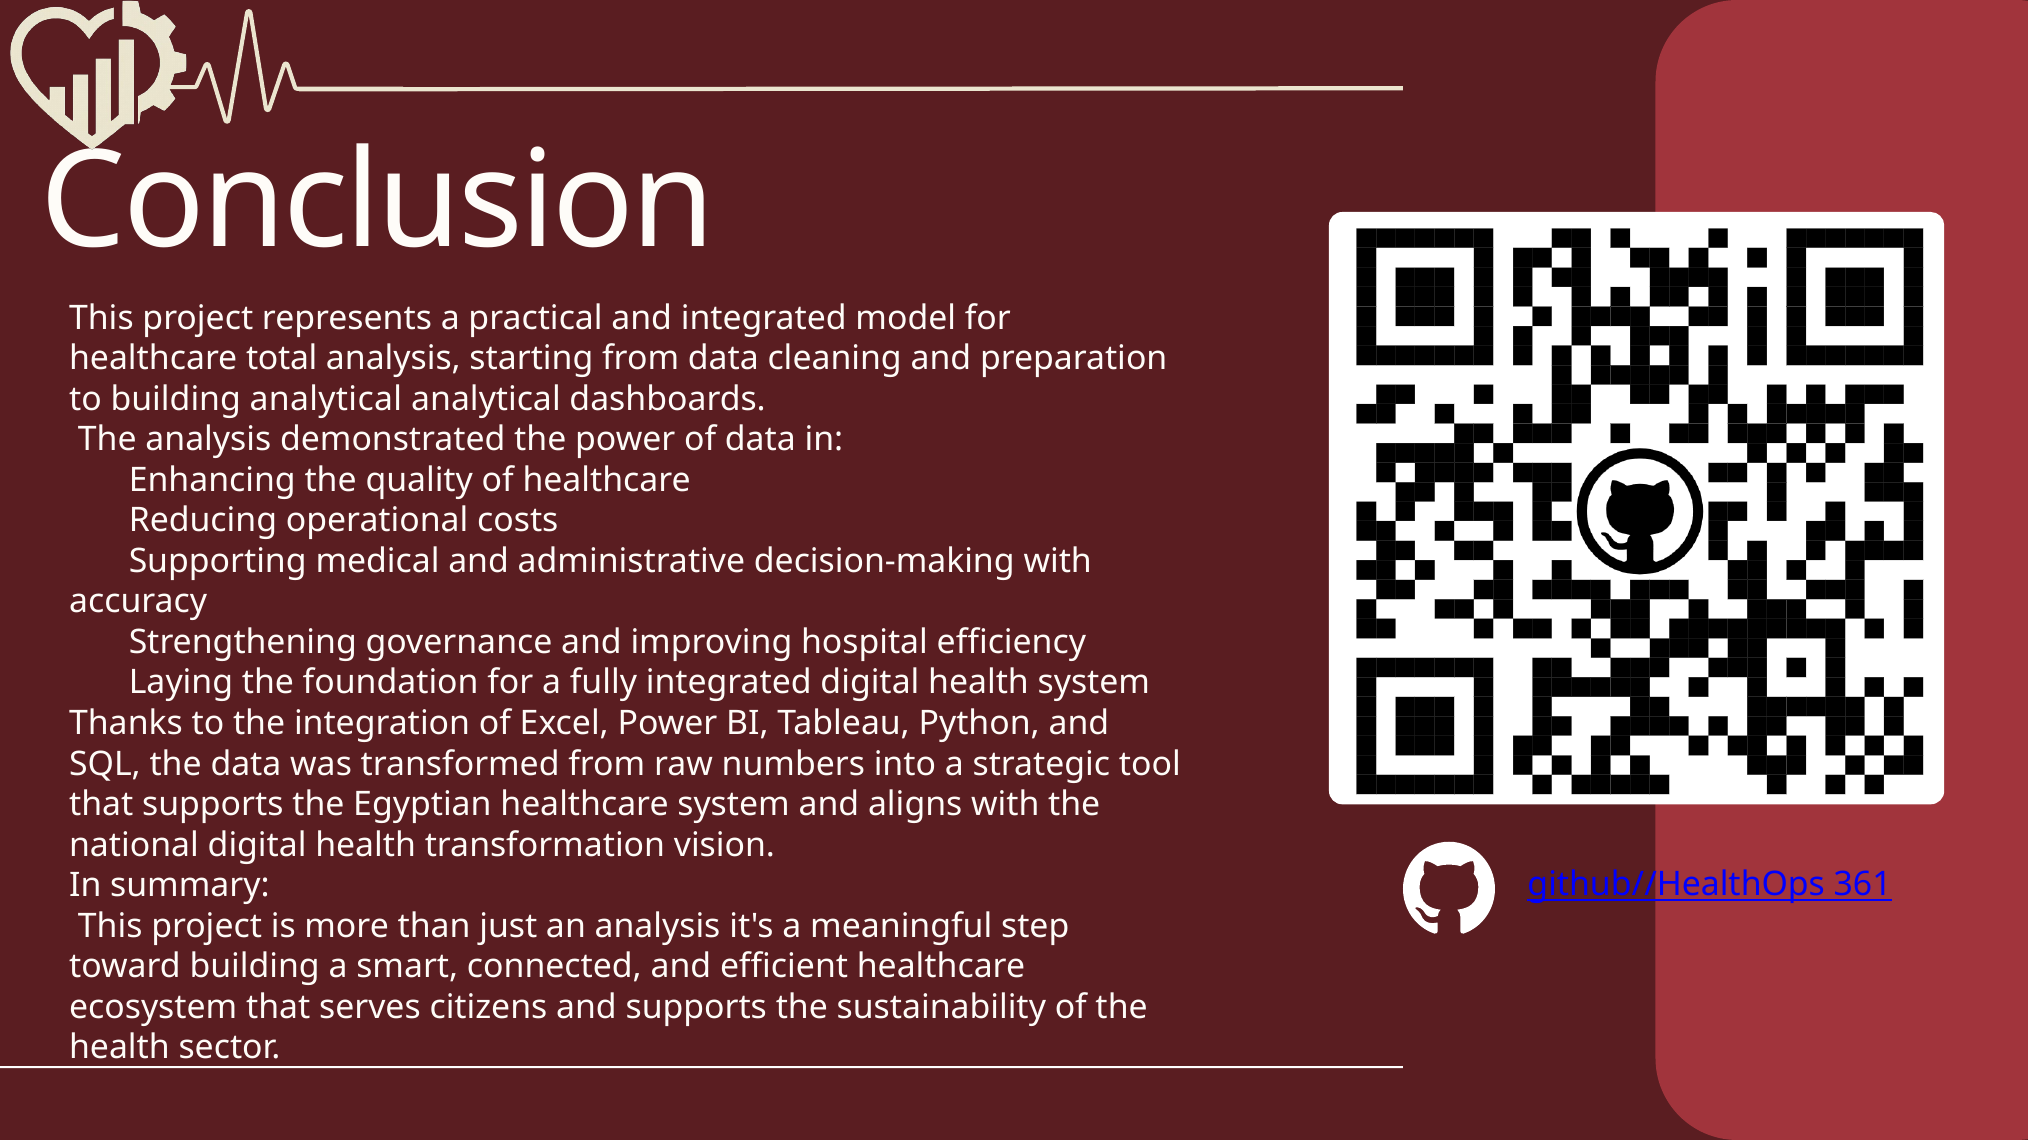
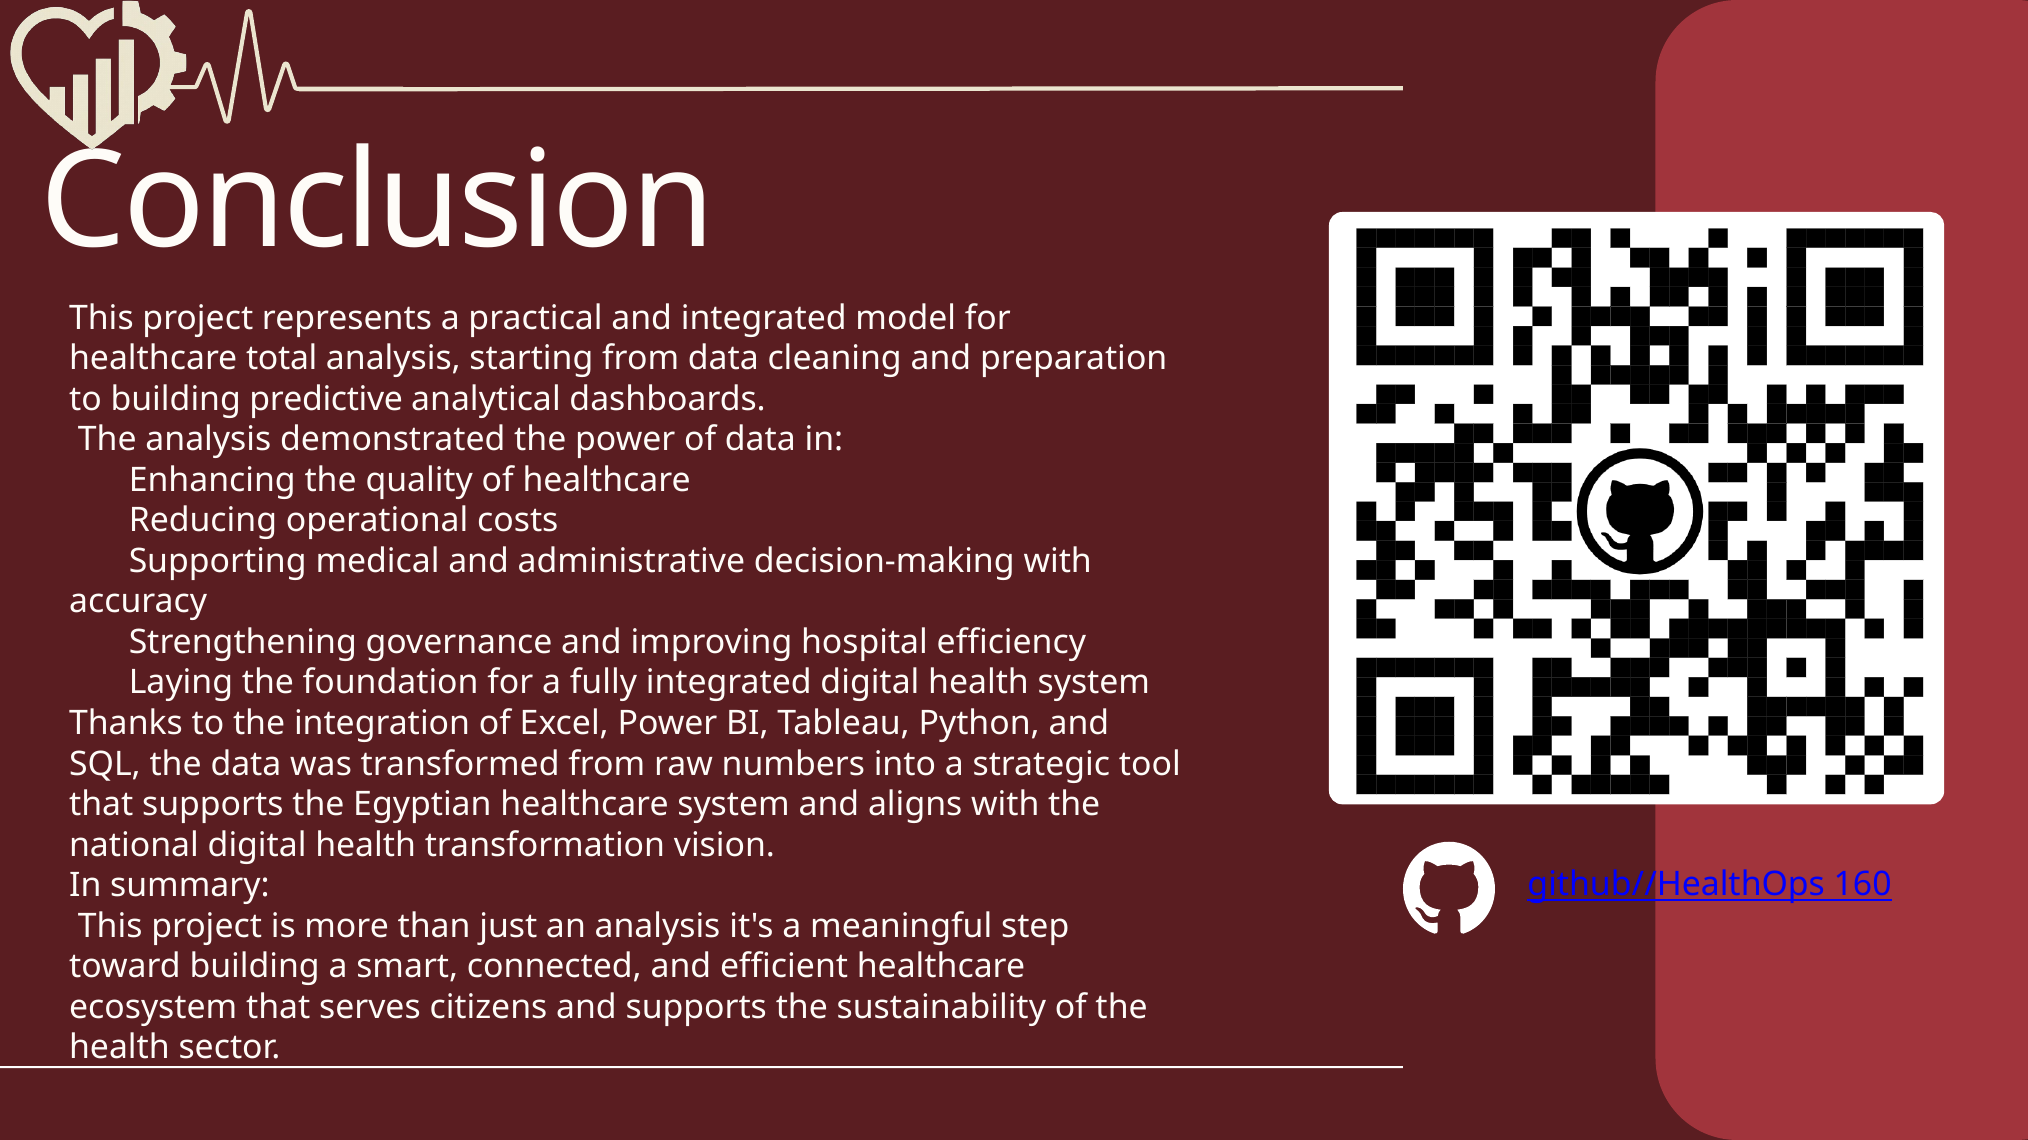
building analytical: analytical -> predictive
361: 361 -> 160
